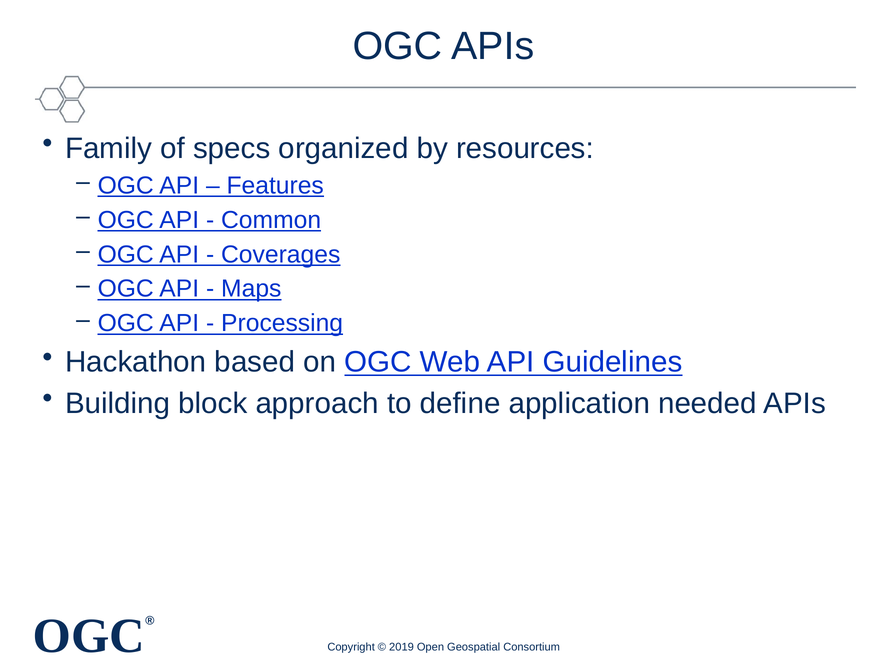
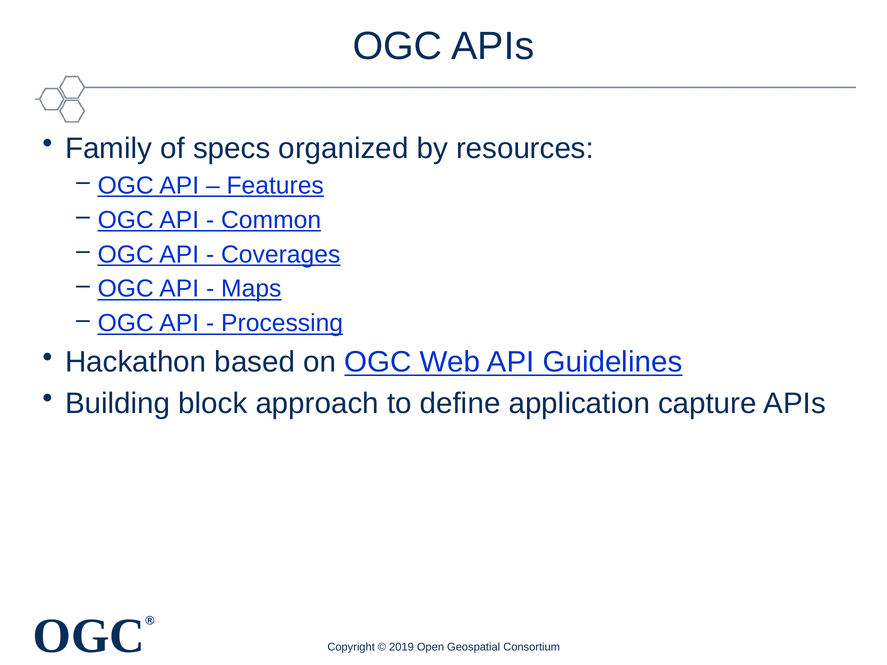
needed: needed -> capture
